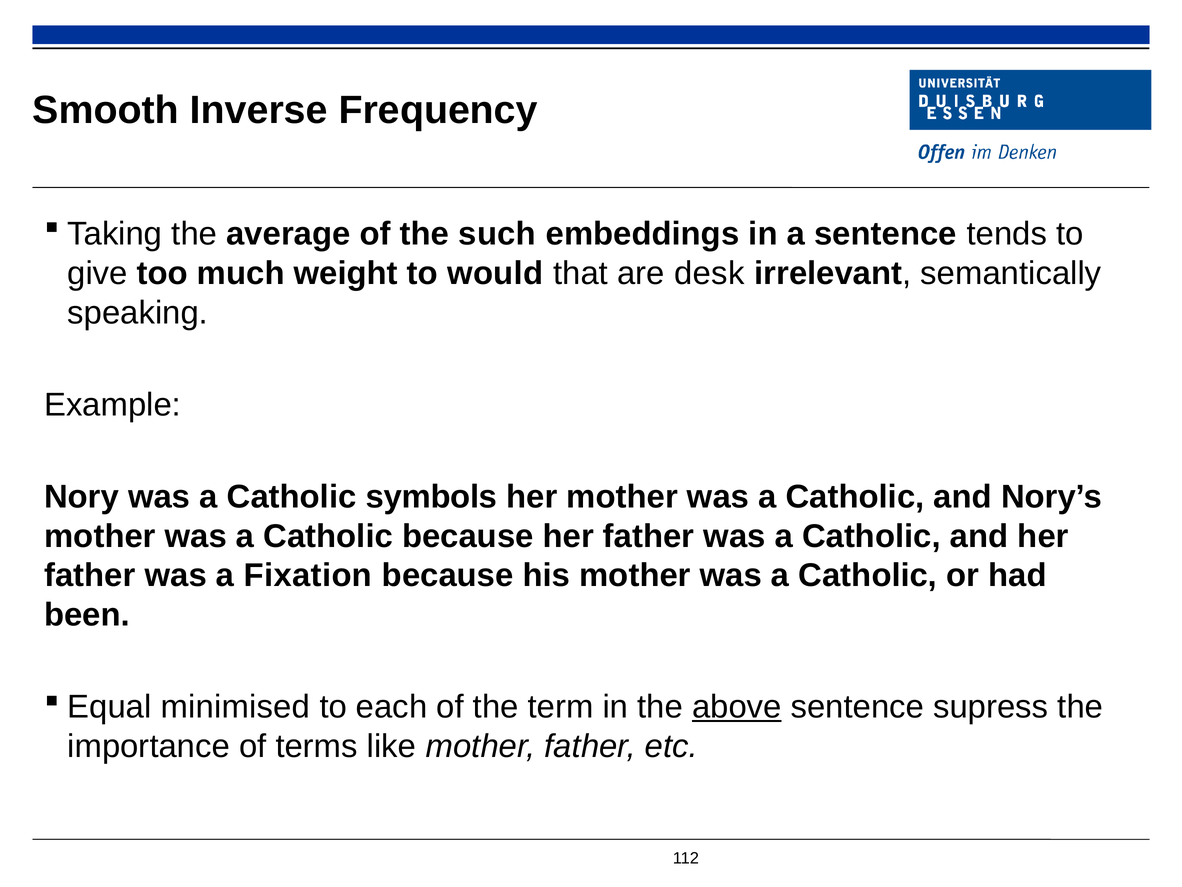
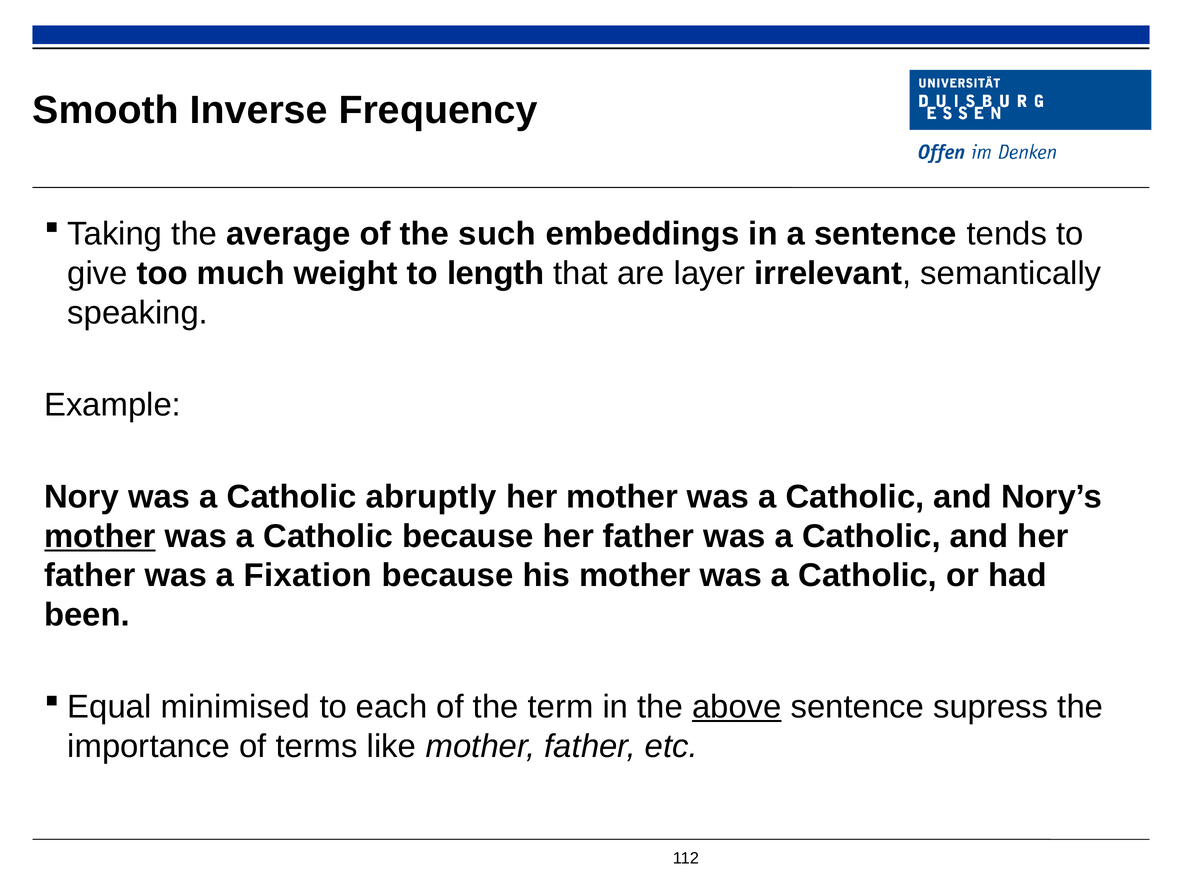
would: would -> length
desk: desk -> layer
symbols: symbols -> abruptly
mother at (100, 536) underline: none -> present
